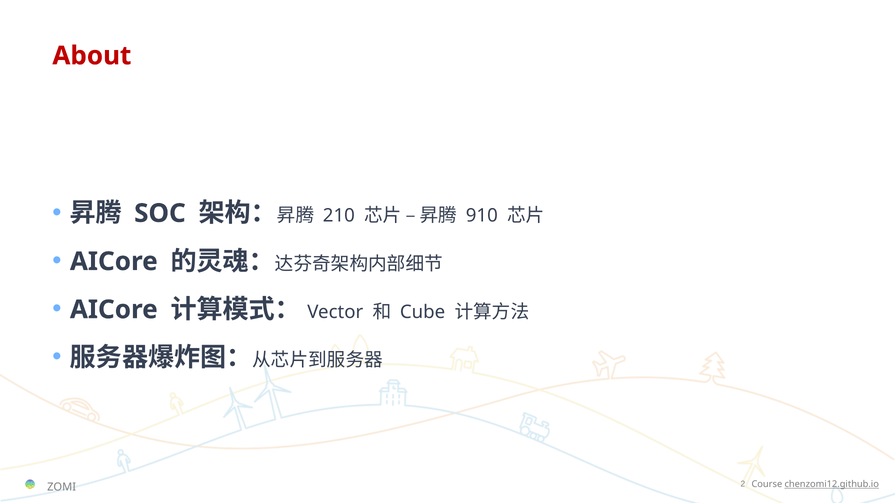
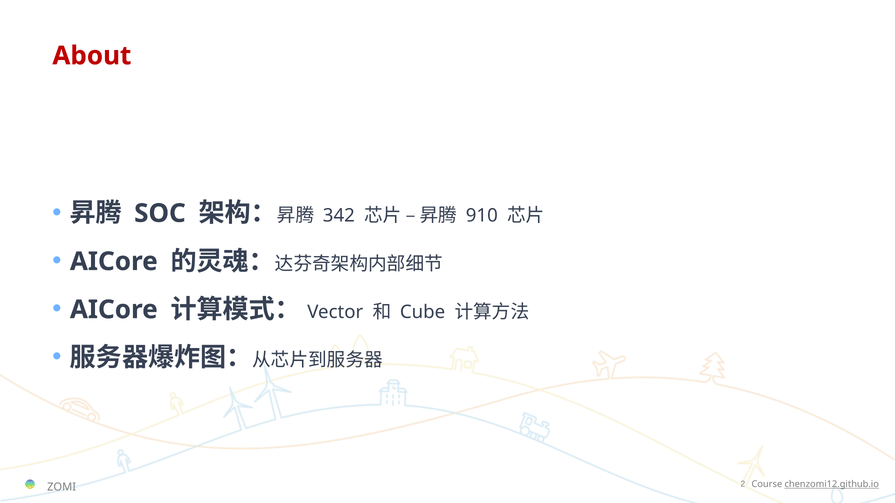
210: 210 -> 342
